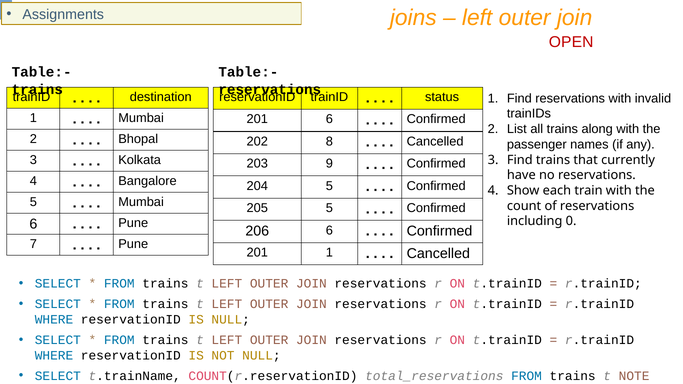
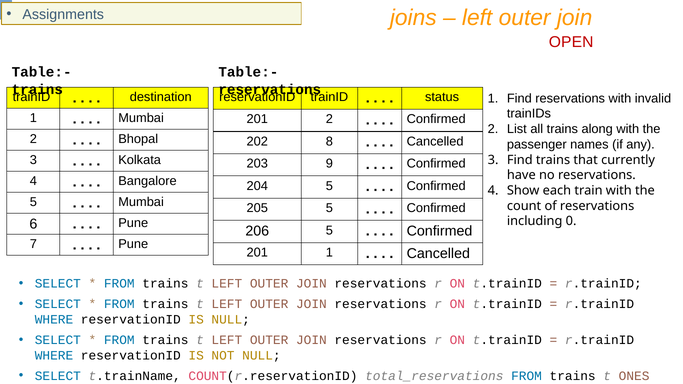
201 6: 6 -> 2
206 6: 6 -> 5
NOTE: NOTE -> ONES
